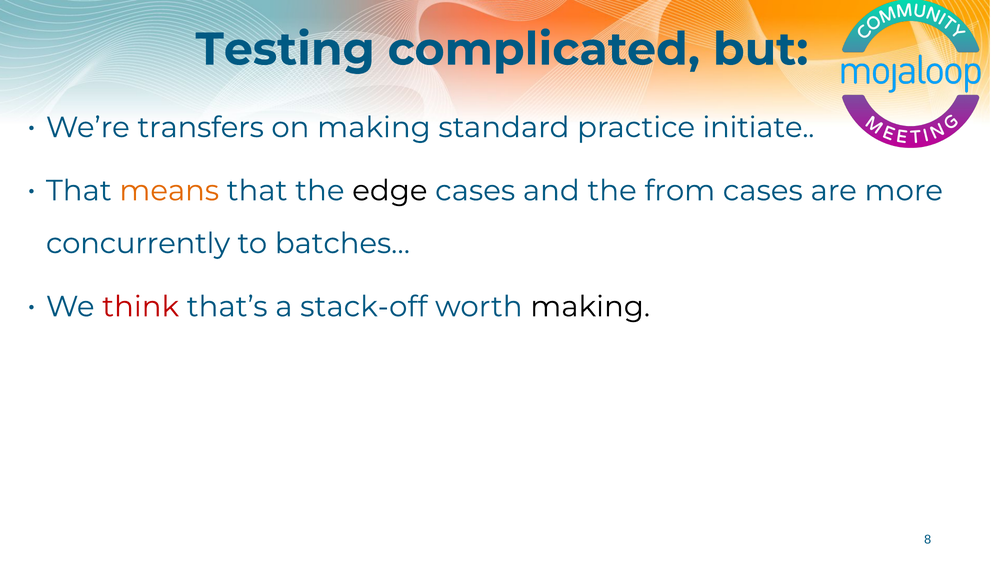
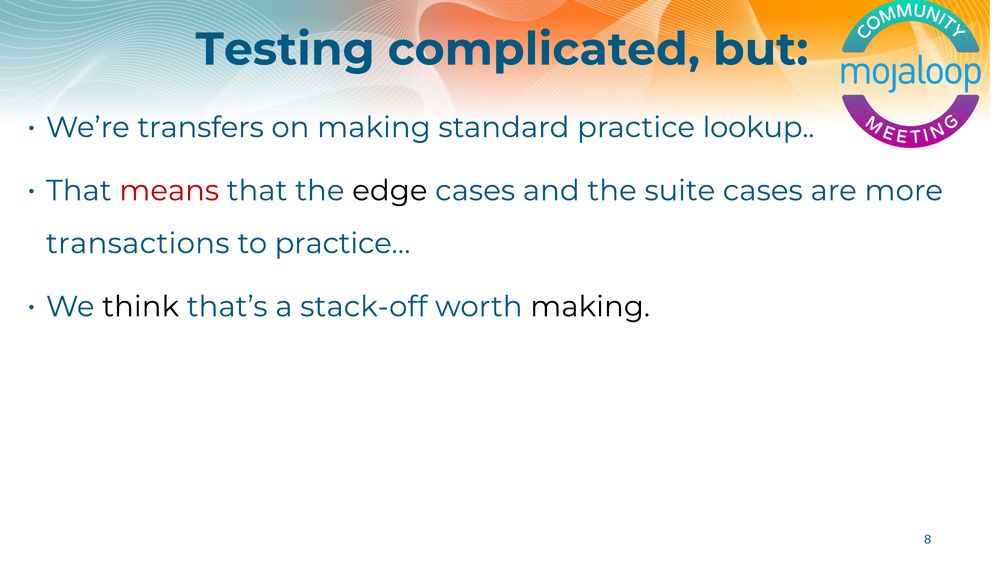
initiate: initiate -> lookup
means colour: orange -> red
from: from -> suite
concurrently: concurrently -> transactions
batches…: batches… -> practice…
think colour: red -> black
